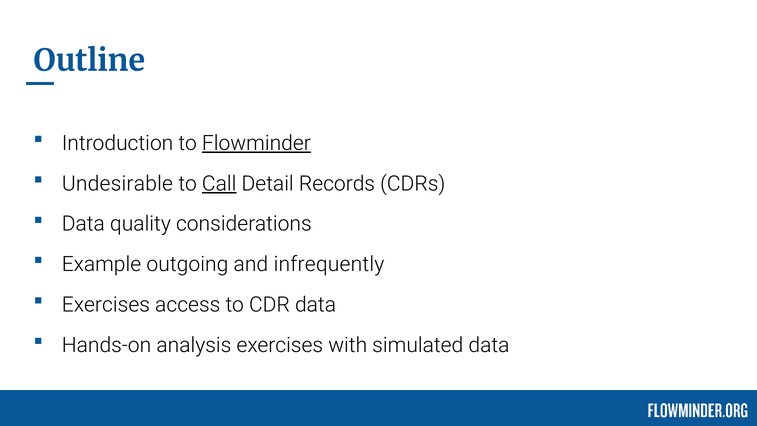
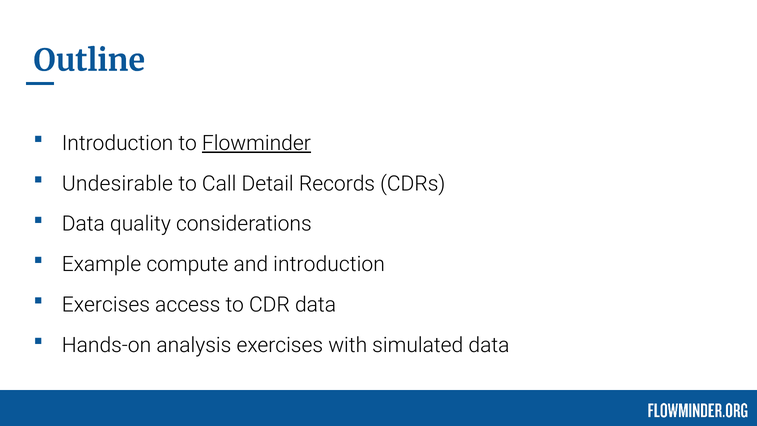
Call underline: present -> none
outgoing: outgoing -> compute
and infrequently: infrequently -> introduction
